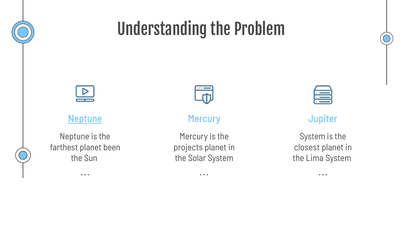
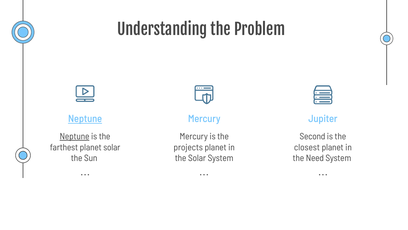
Neptune at (75, 136) underline: none -> present
System at (312, 136): System -> Second
planet been: been -> solar
Lima: Lima -> Need
